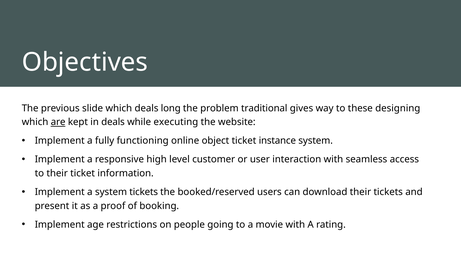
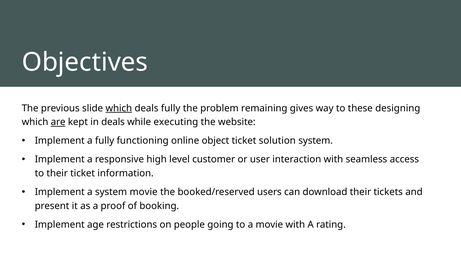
which at (119, 108) underline: none -> present
deals long: long -> fully
traditional: traditional -> remaining
instance: instance -> solution
system tickets: tickets -> movie
